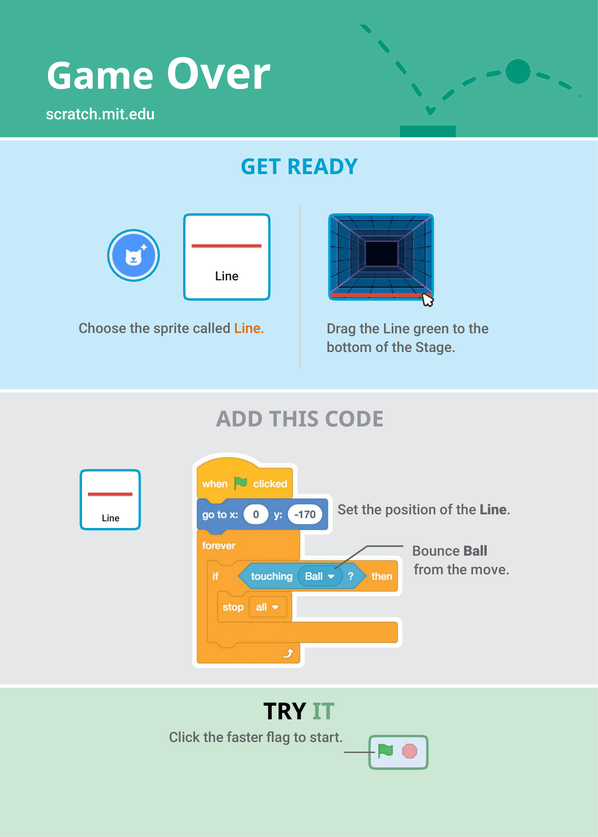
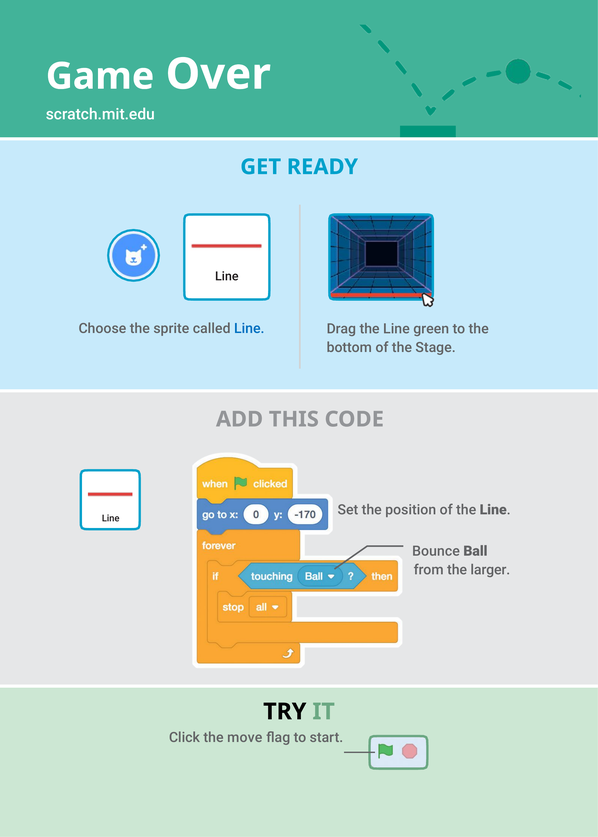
Line at (249, 329) colour: orange -> blue
move: move -> larger
faster: faster -> move
